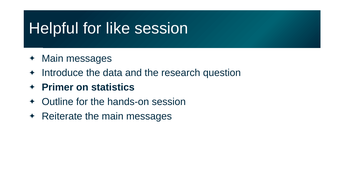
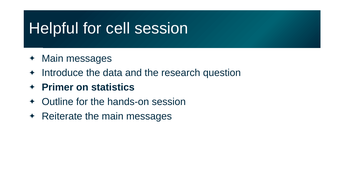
like: like -> cell
